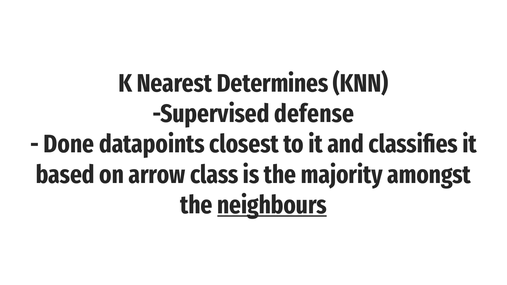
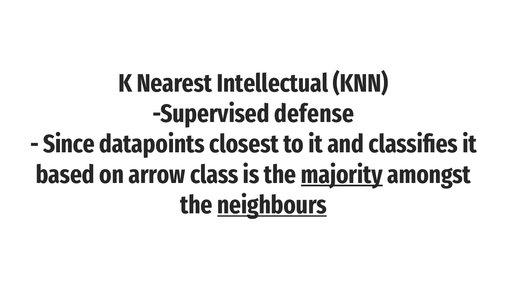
Determines: Determines -> Intellectual
Done: Done -> Since
majority underline: none -> present
